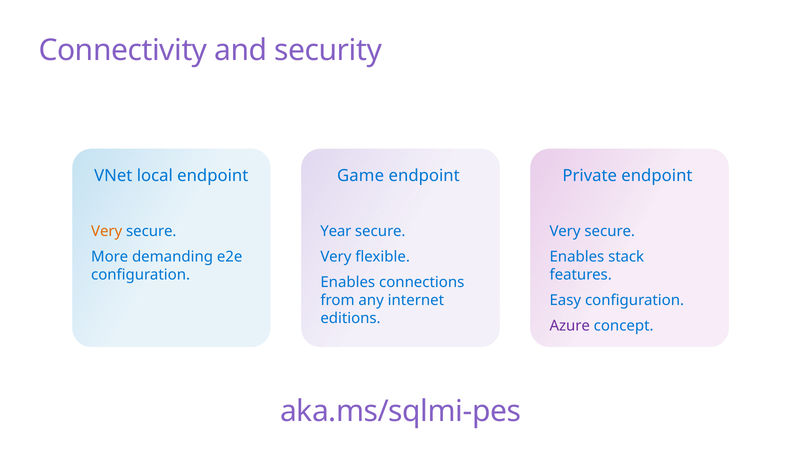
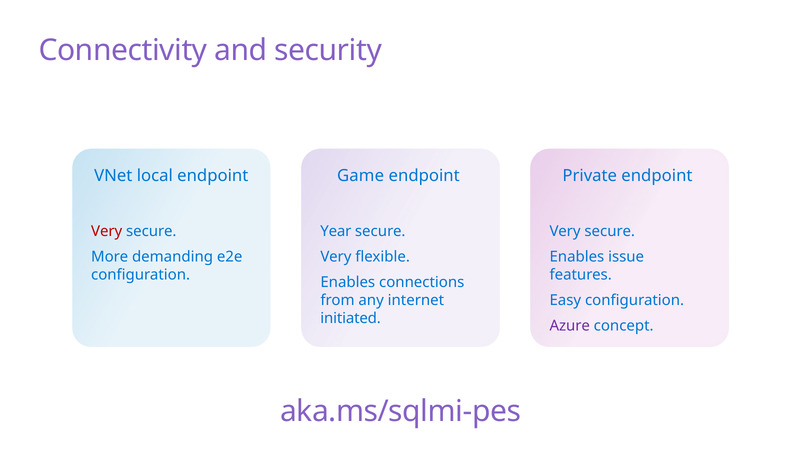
Very at (107, 232) colour: orange -> red
stack: stack -> issue
editions: editions -> initiated
